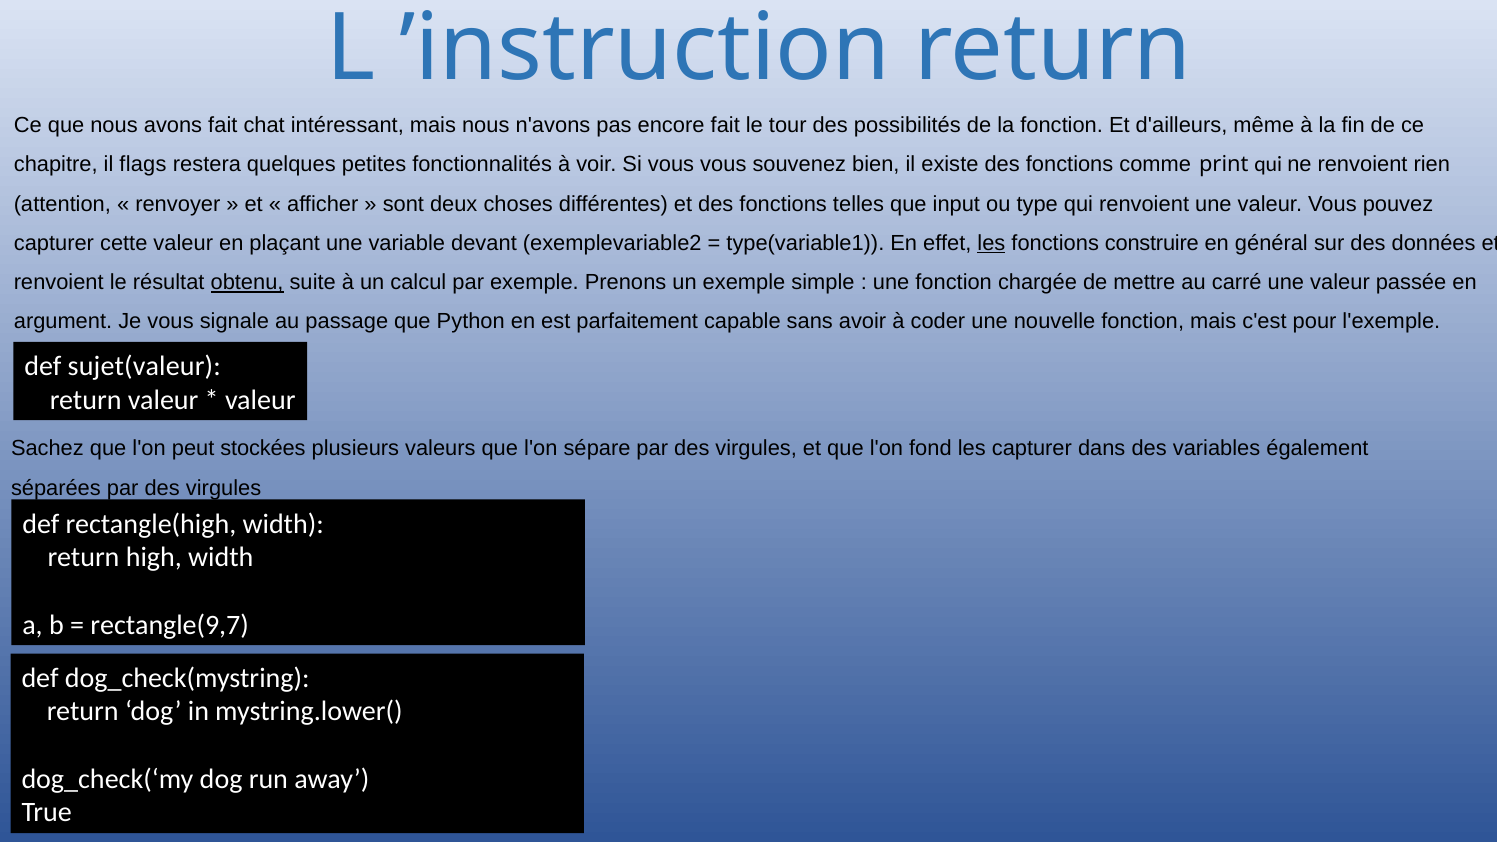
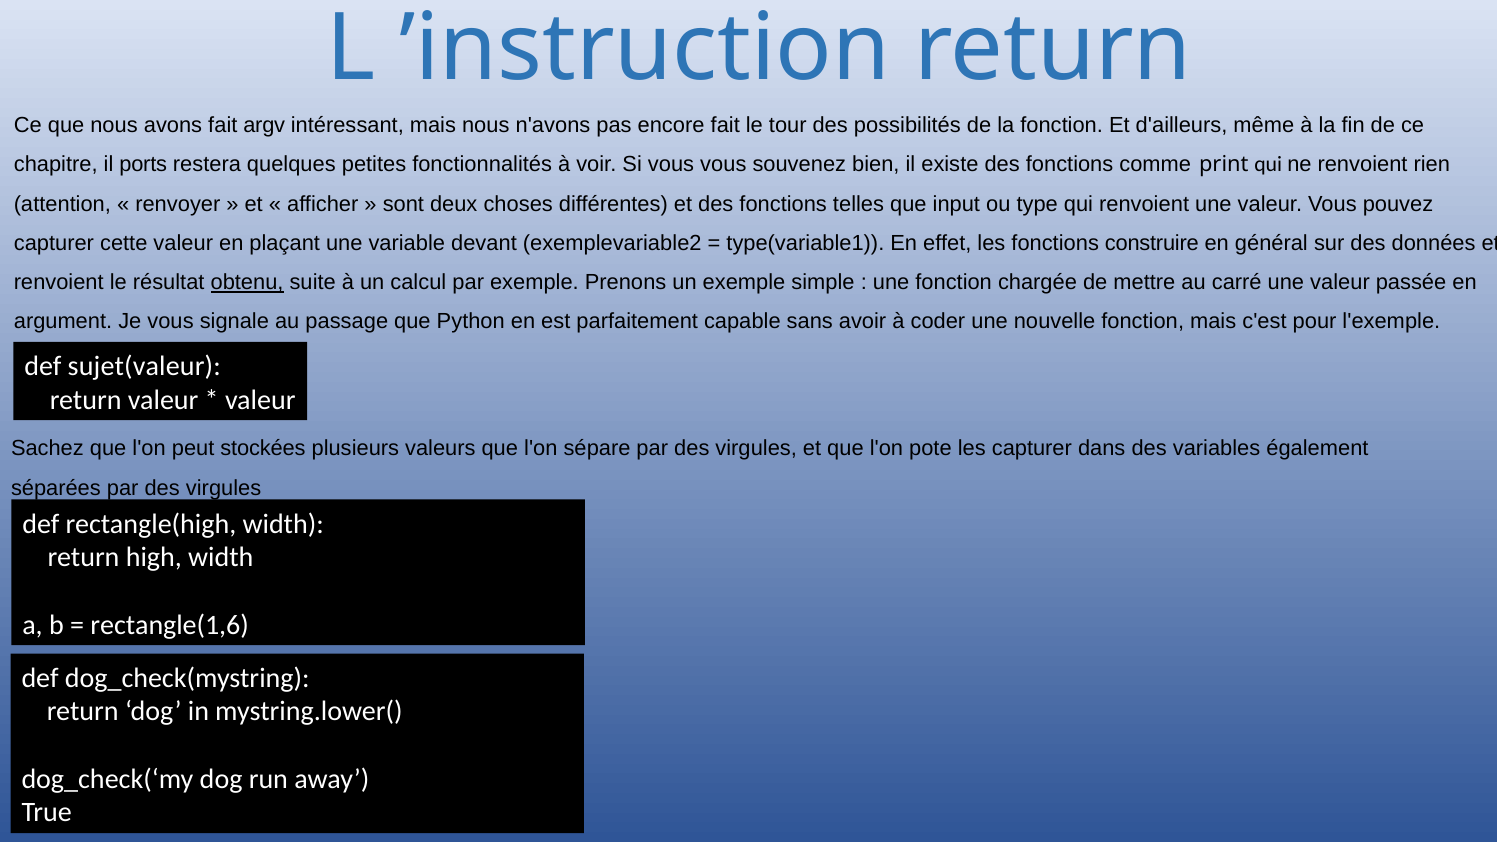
chat: chat -> argv
flags: flags -> ports
les at (991, 243) underline: present -> none
fond: fond -> pote
rectangle(9,7: rectangle(9,7 -> rectangle(1,6
